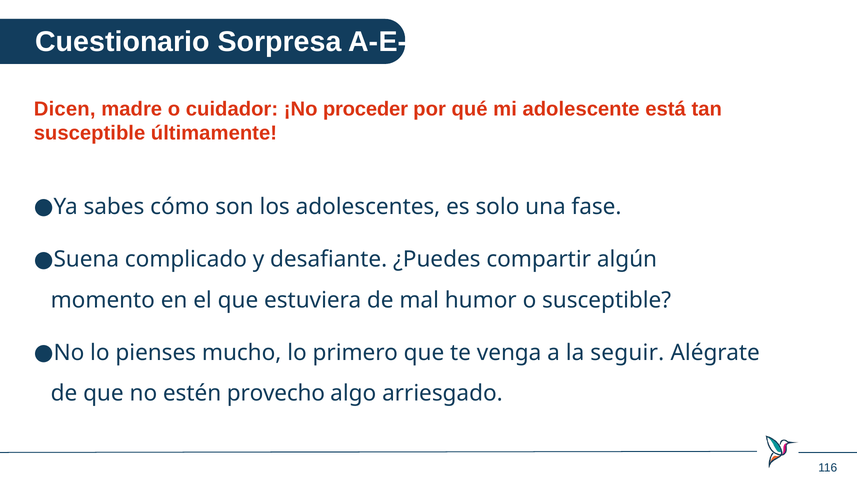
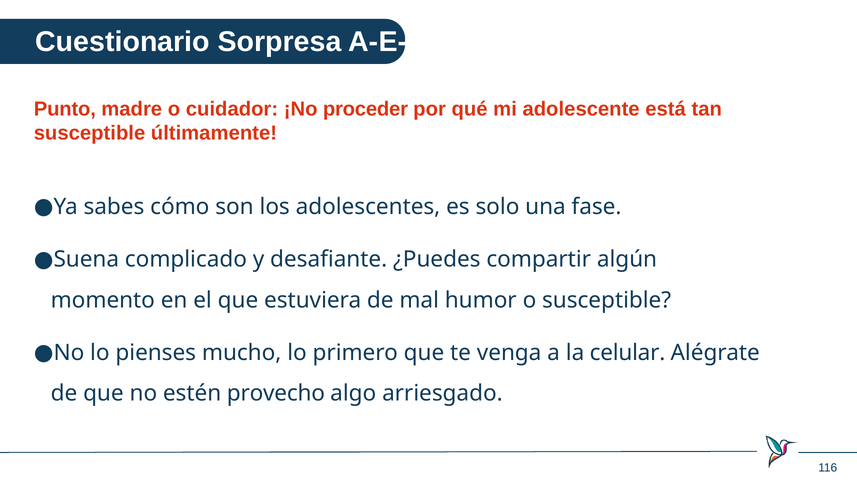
Dicen: Dicen -> Punto
seguir: seguir -> celular
